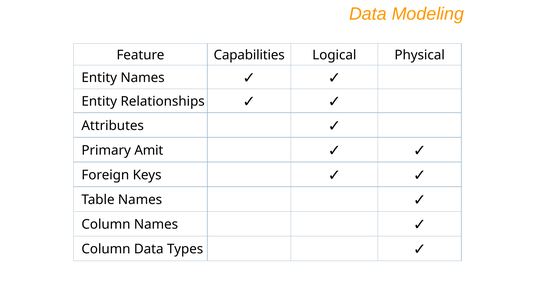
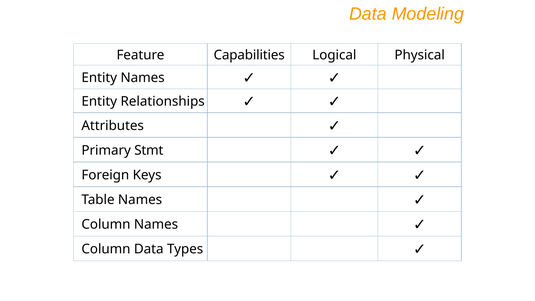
Amit: Amit -> Stmt
